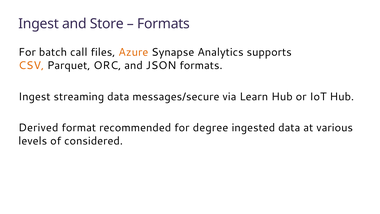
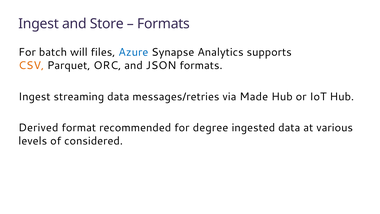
call: call -> will
Azure colour: orange -> blue
messages/secure: messages/secure -> messages/retries
Learn: Learn -> Made
